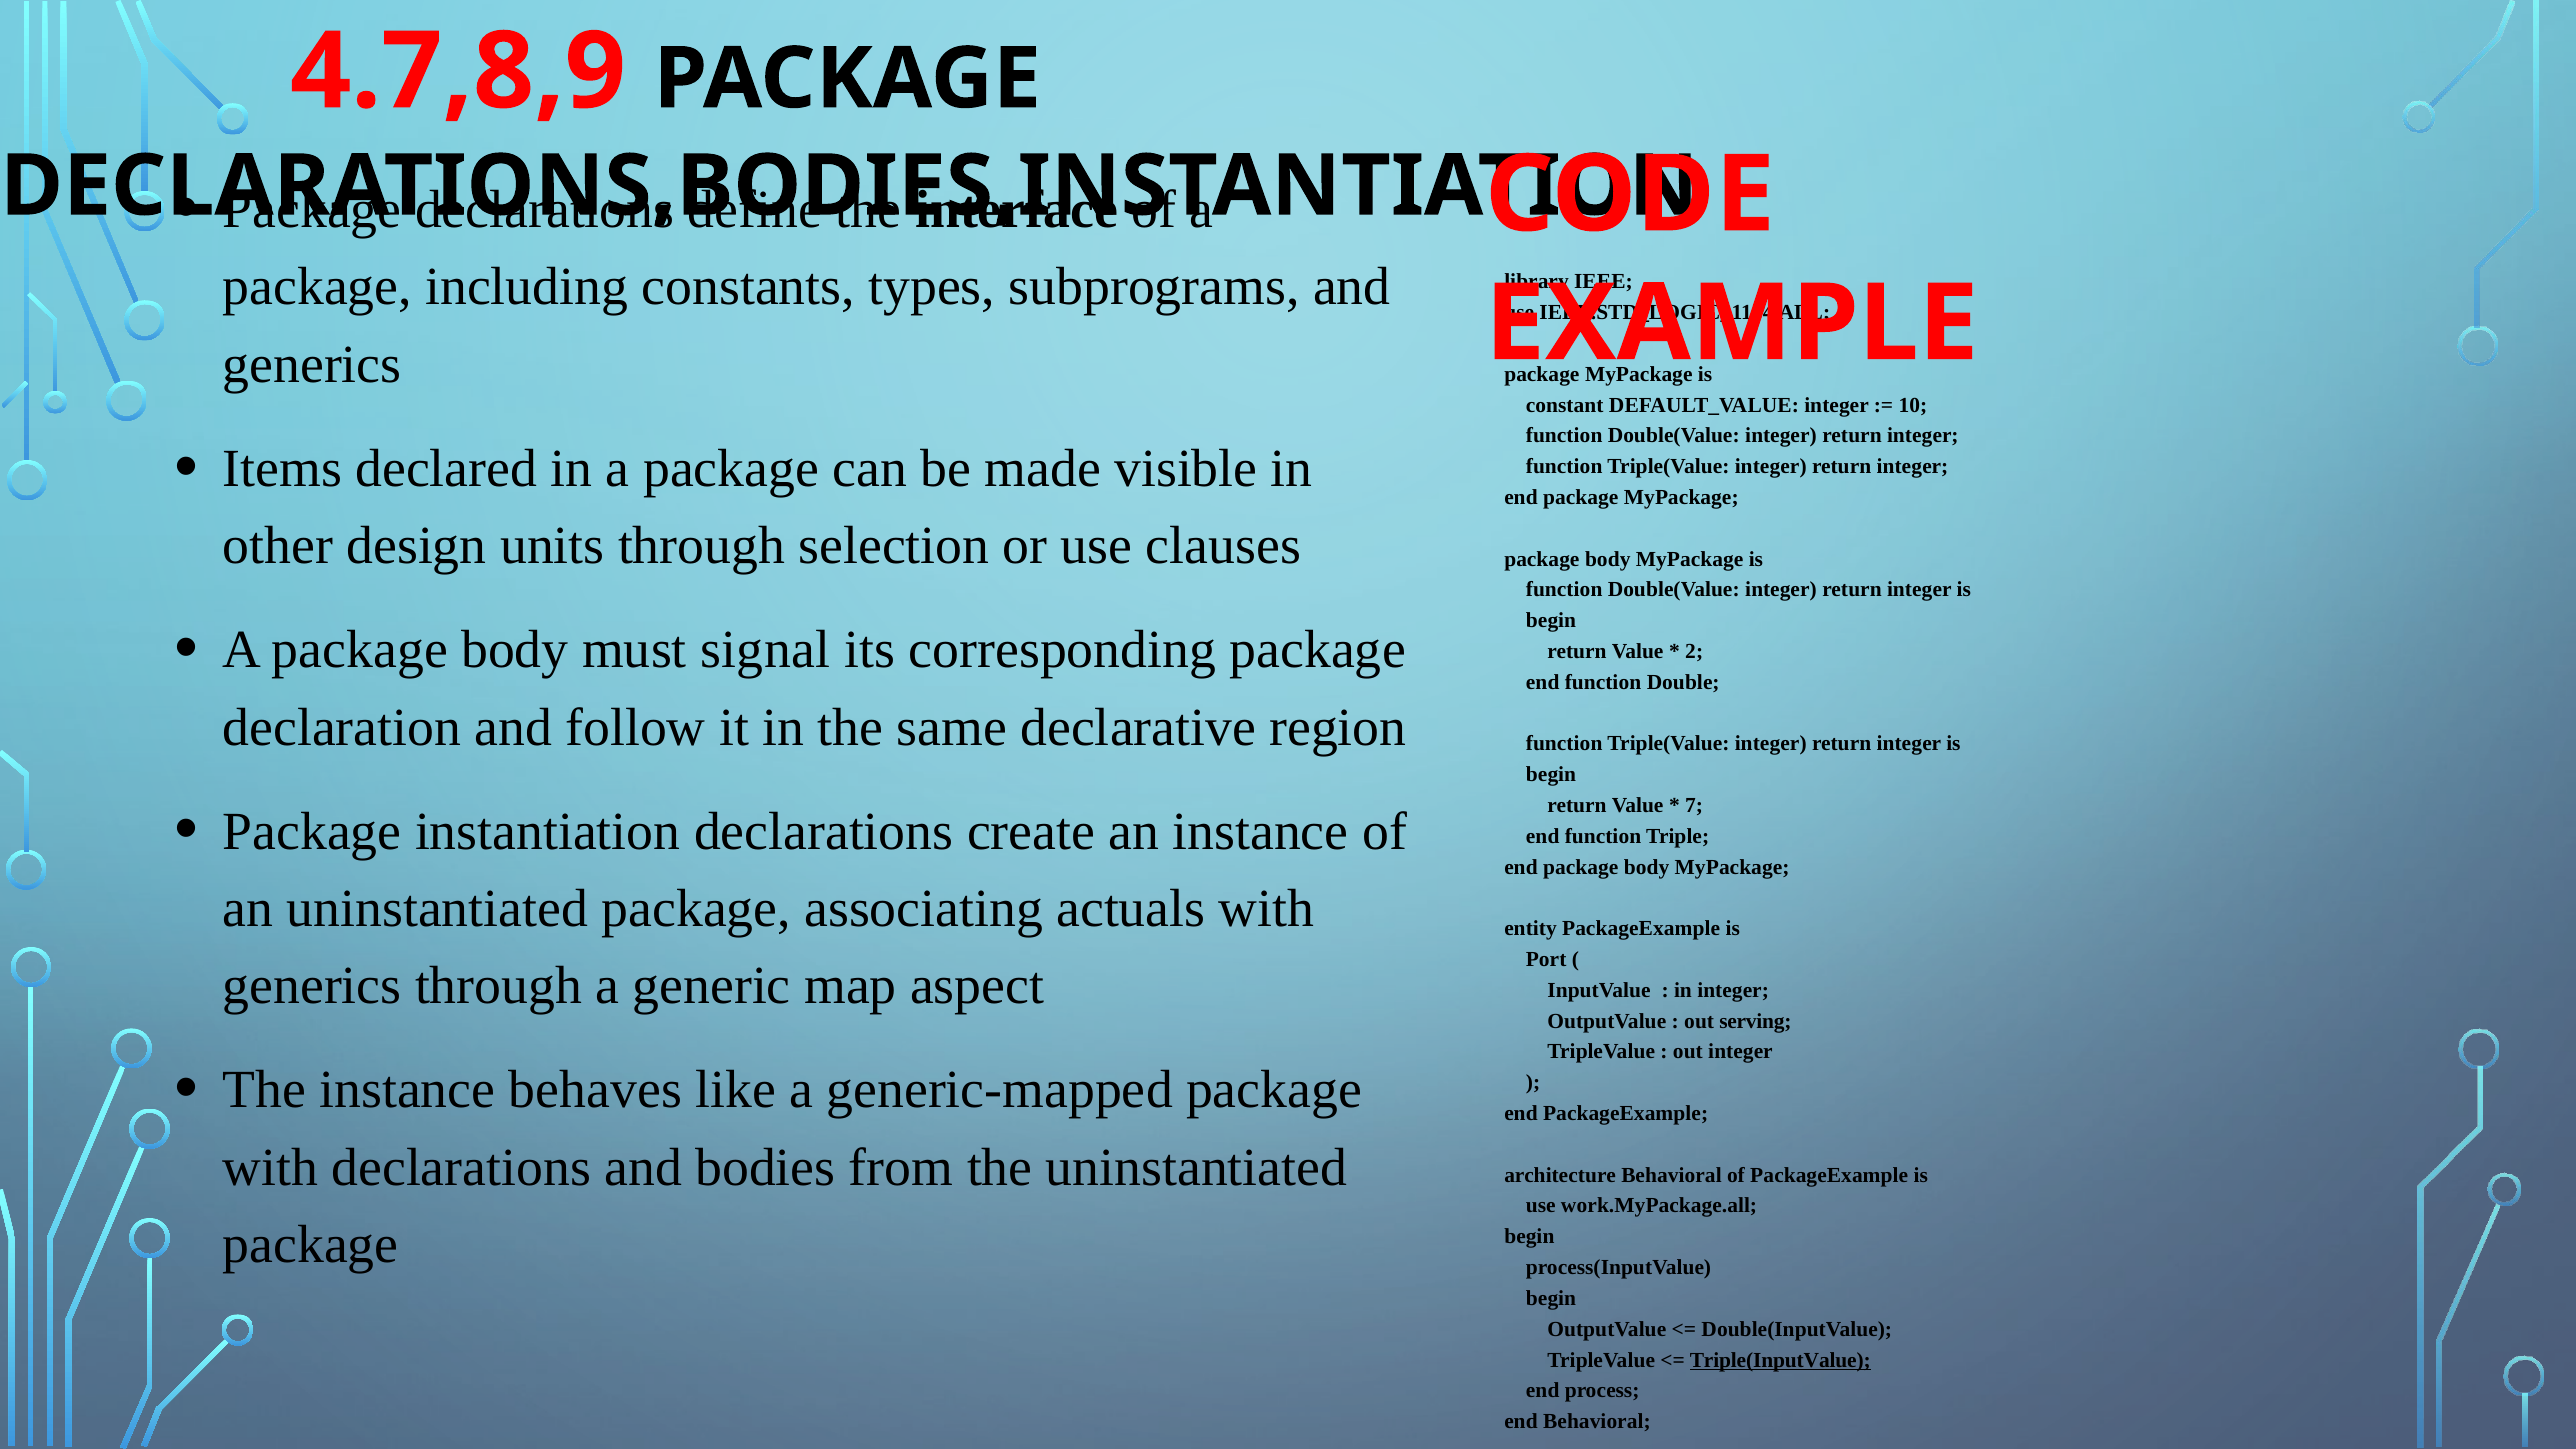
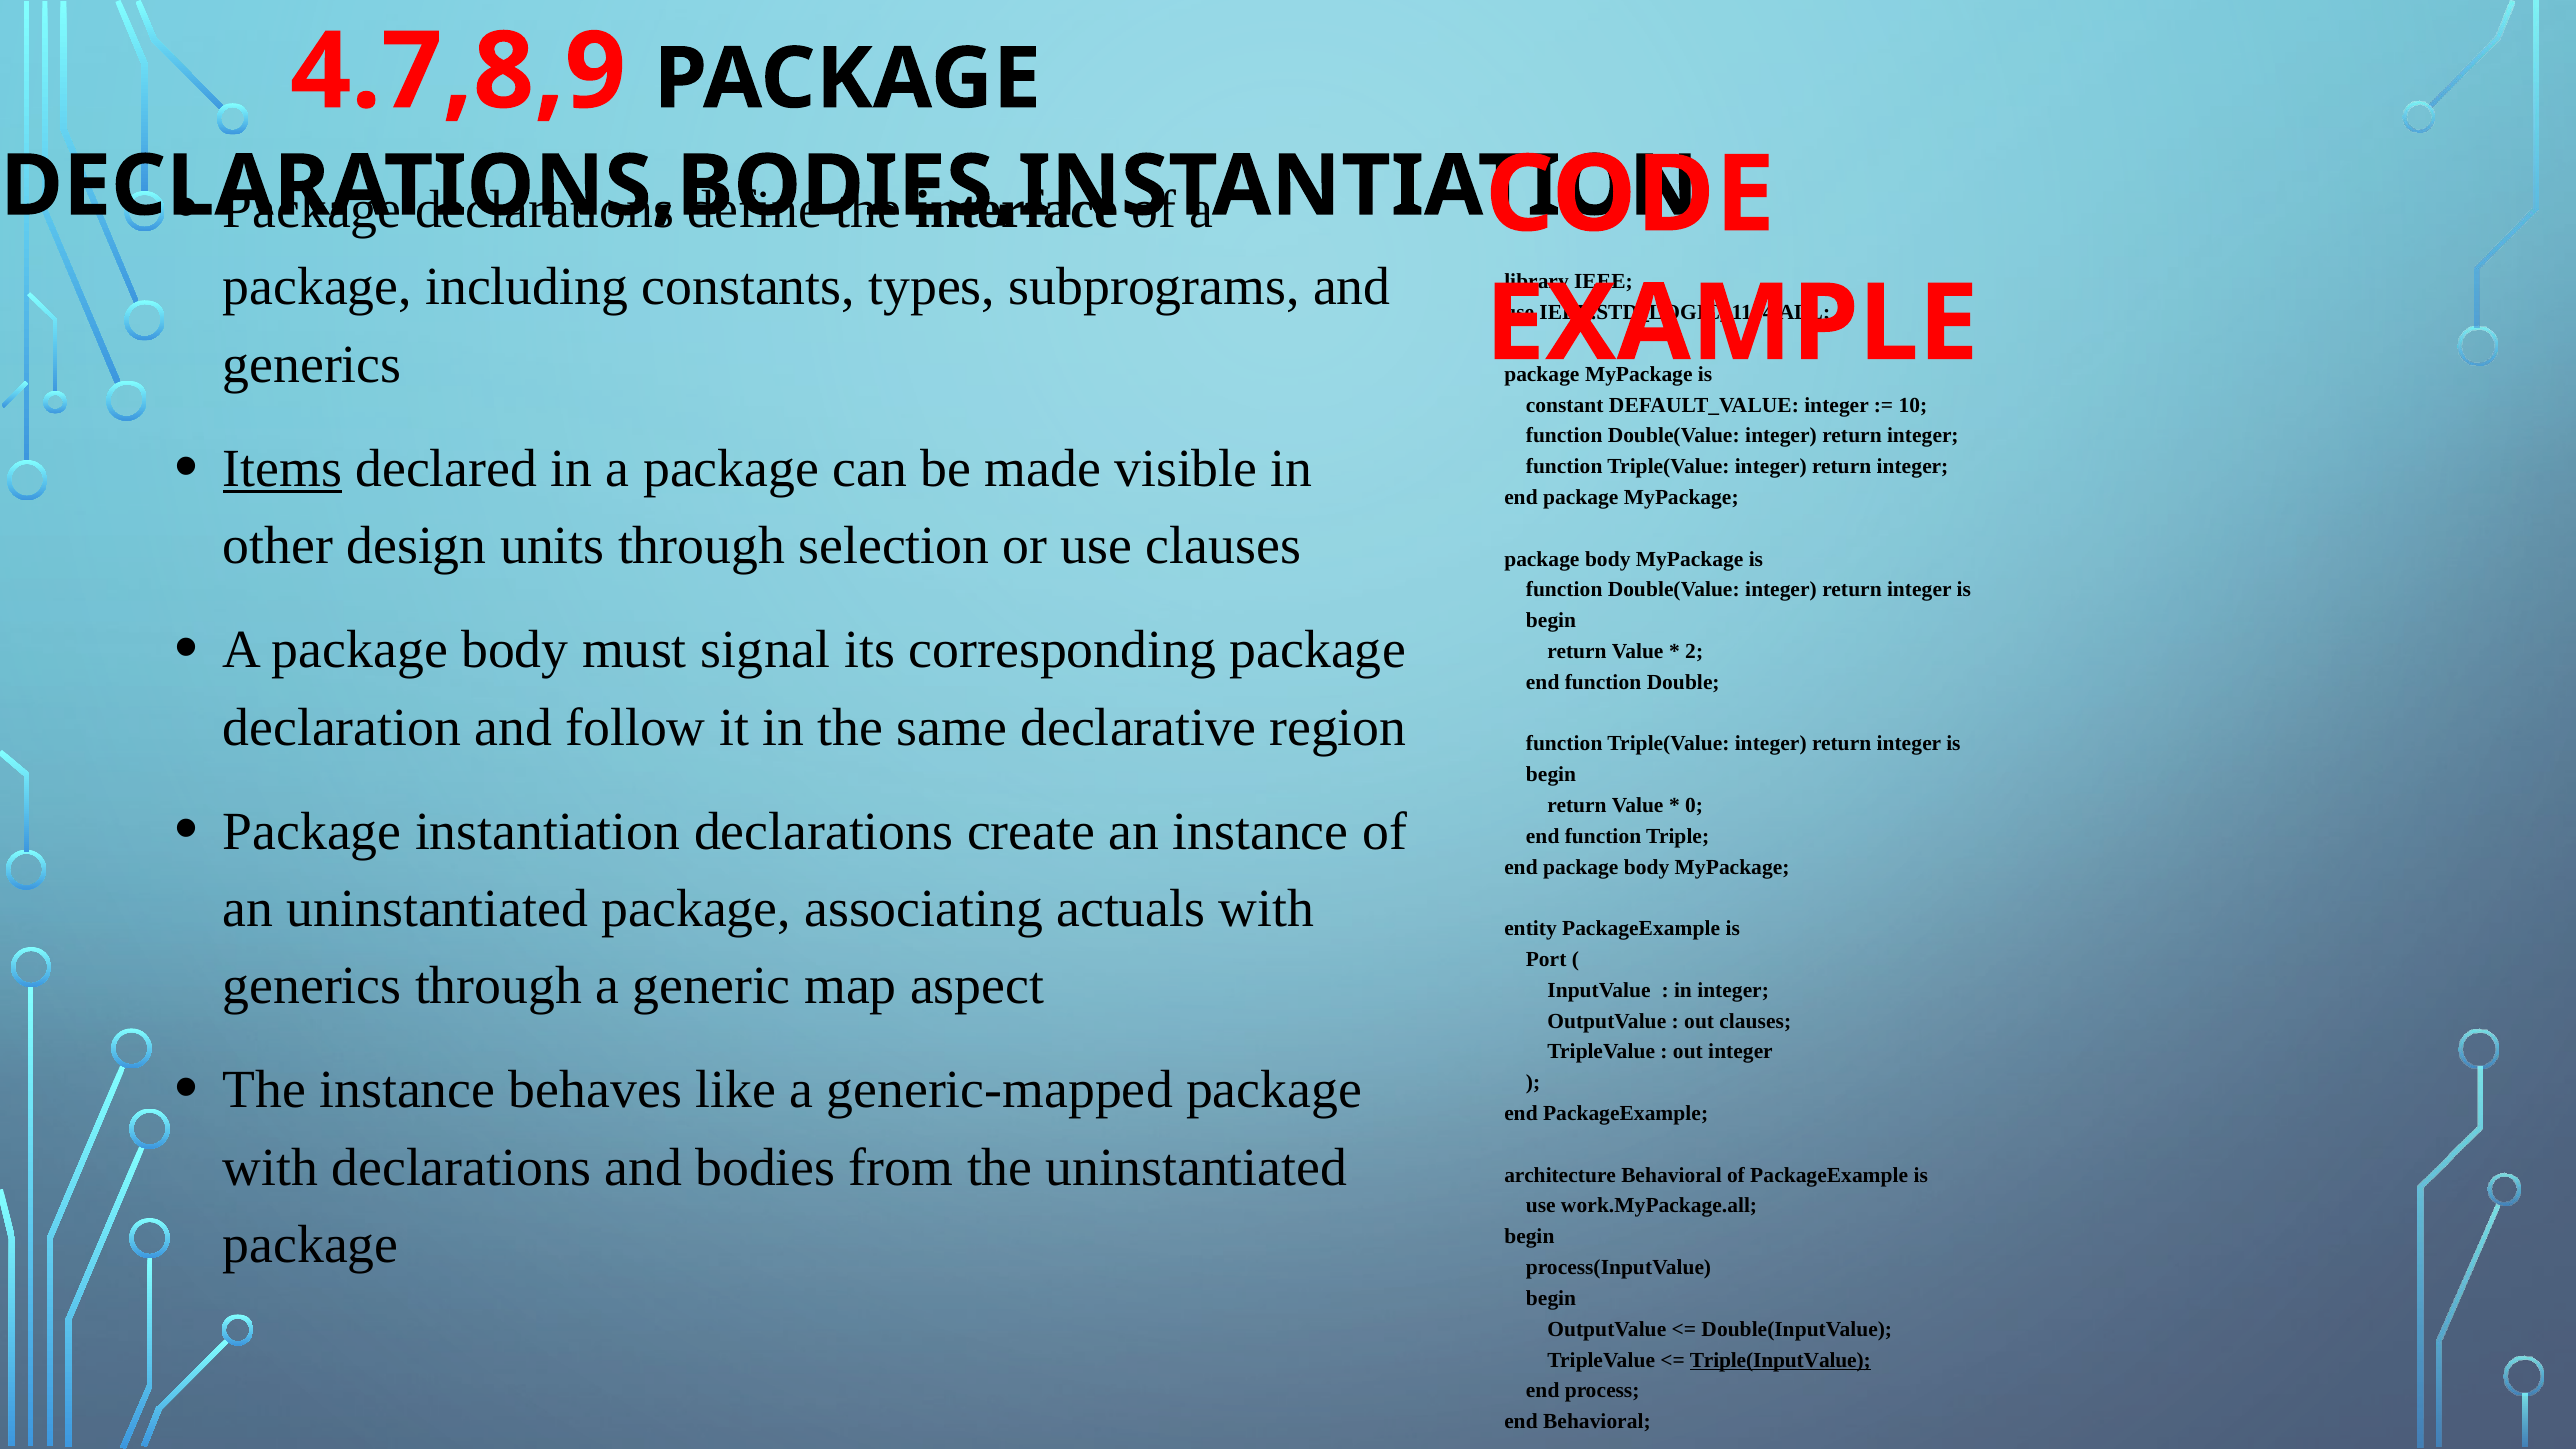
Items underline: none -> present
7: 7 -> 0
out serving: serving -> clauses
